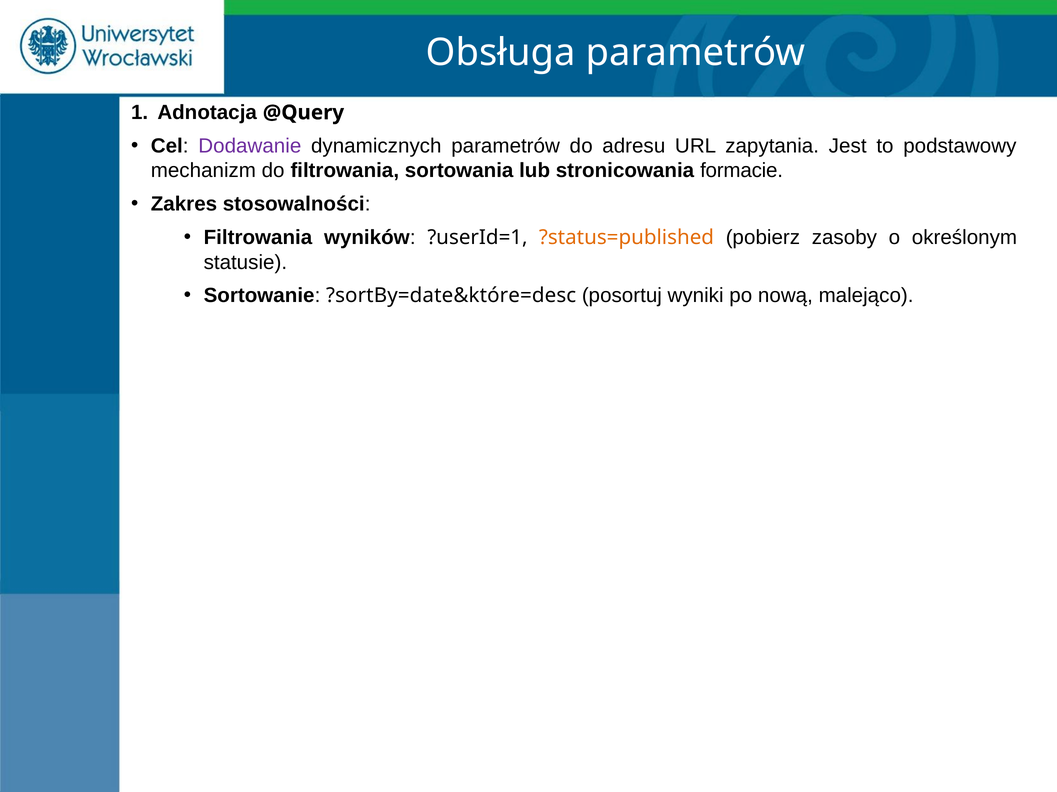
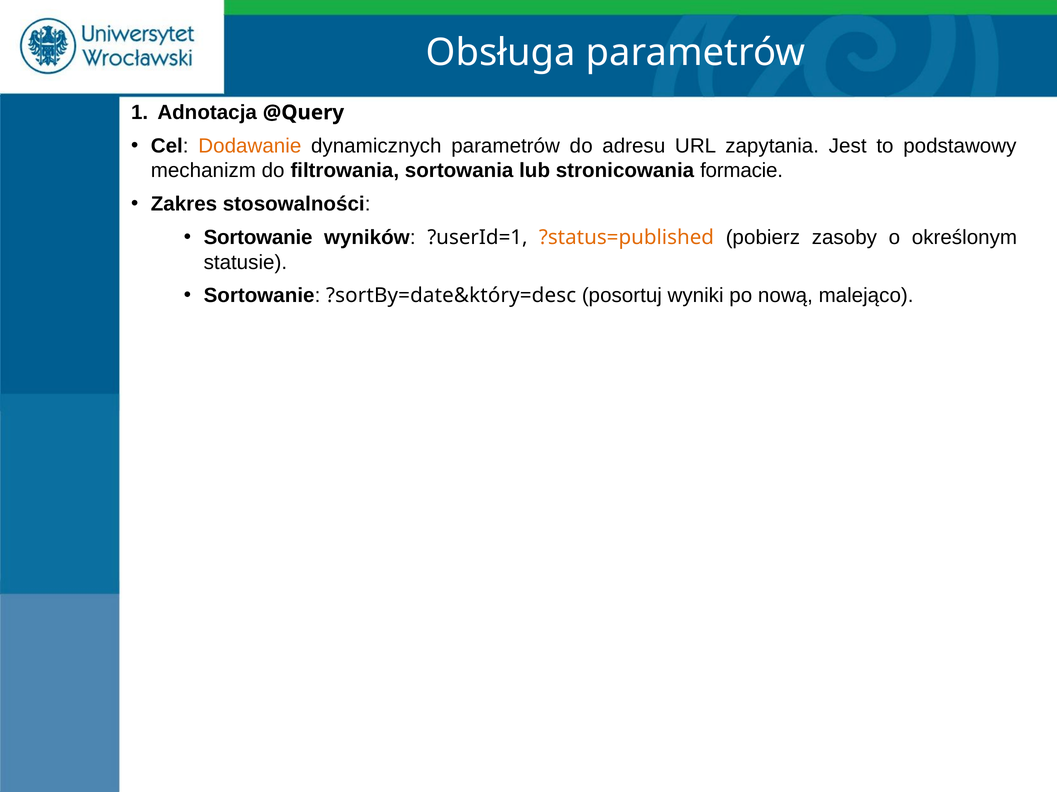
Dodawanie colour: purple -> orange
Filtrowania at (258, 238): Filtrowania -> Sortowanie
?sortBy=date&które=desc: ?sortBy=date&które=desc -> ?sortBy=date&który=desc
